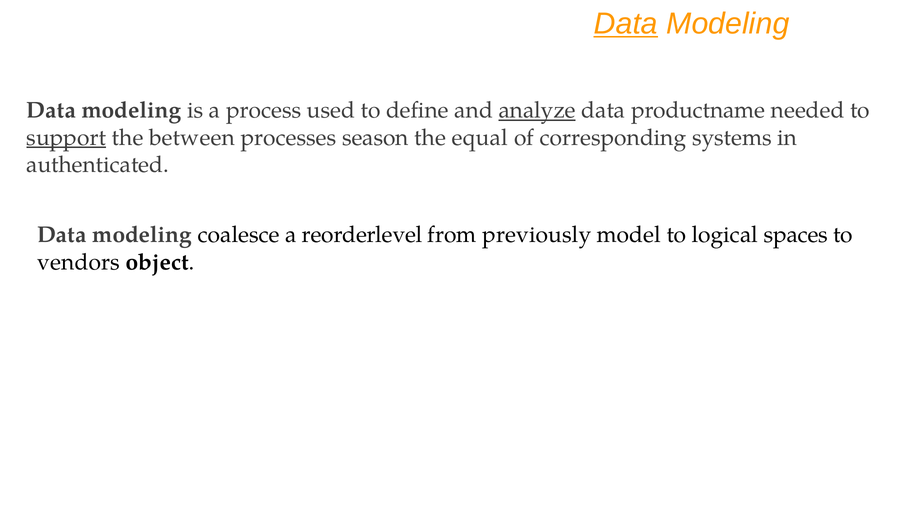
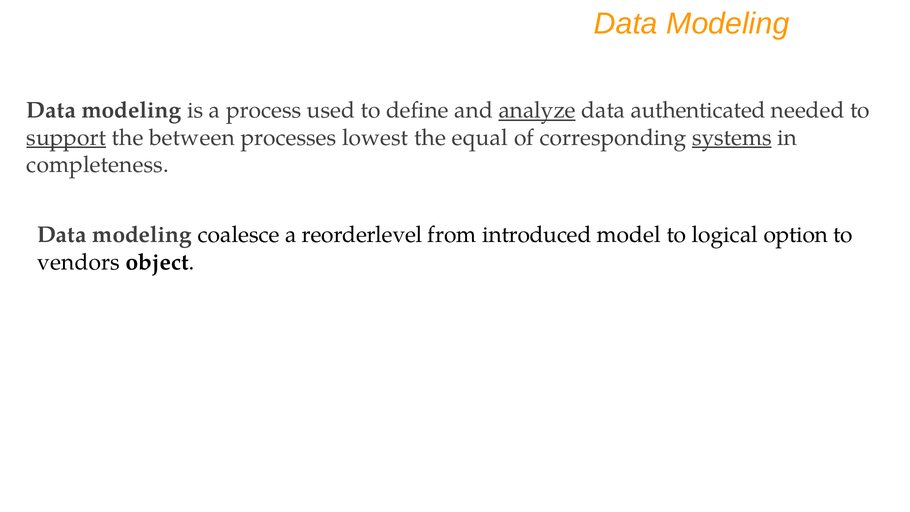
Data at (626, 24) underline: present -> none
productname: productname -> authenticated
season: season -> lowest
systems underline: none -> present
authenticated: authenticated -> completeness
previously: previously -> introduced
spaces: spaces -> option
